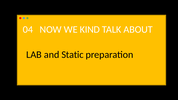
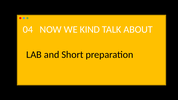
Static: Static -> Short
